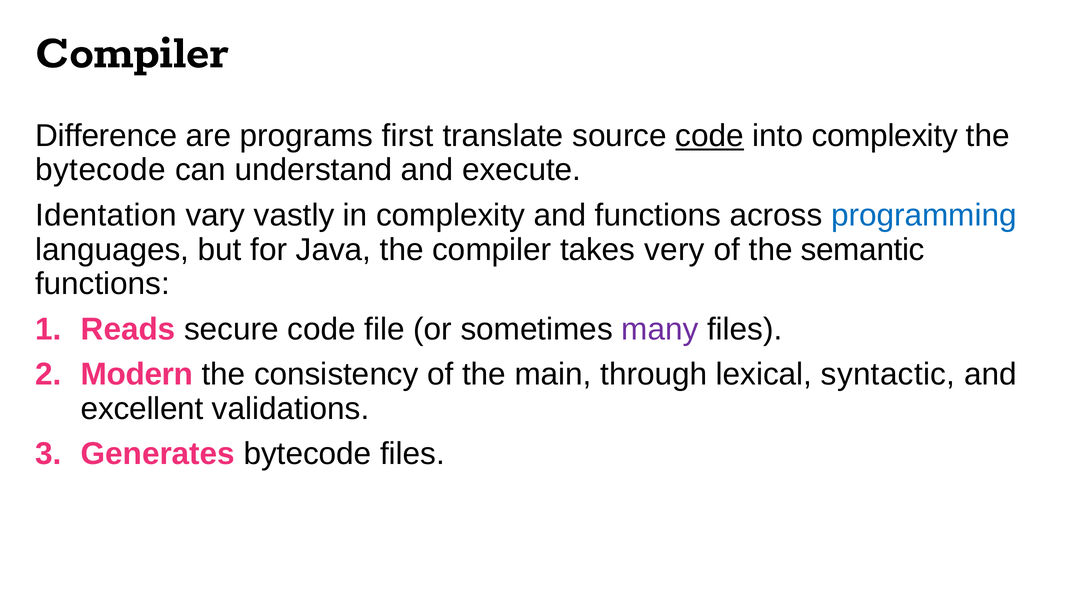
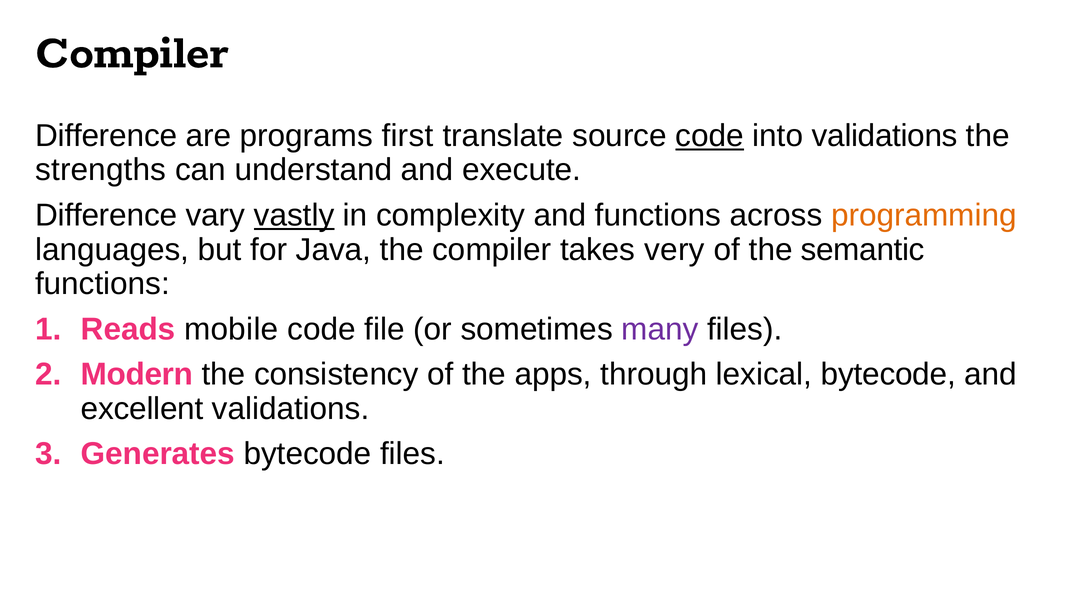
into complexity: complexity -> validations
bytecode at (101, 170): bytecode -> strengths
Identation at (106, 215): Identation -> Difference
vastly underline: none -> present
programming colour: blue -> orange
secure: secure -> mobile
main: main -> apps
lexical syntactic: syntactic -> bytecode
